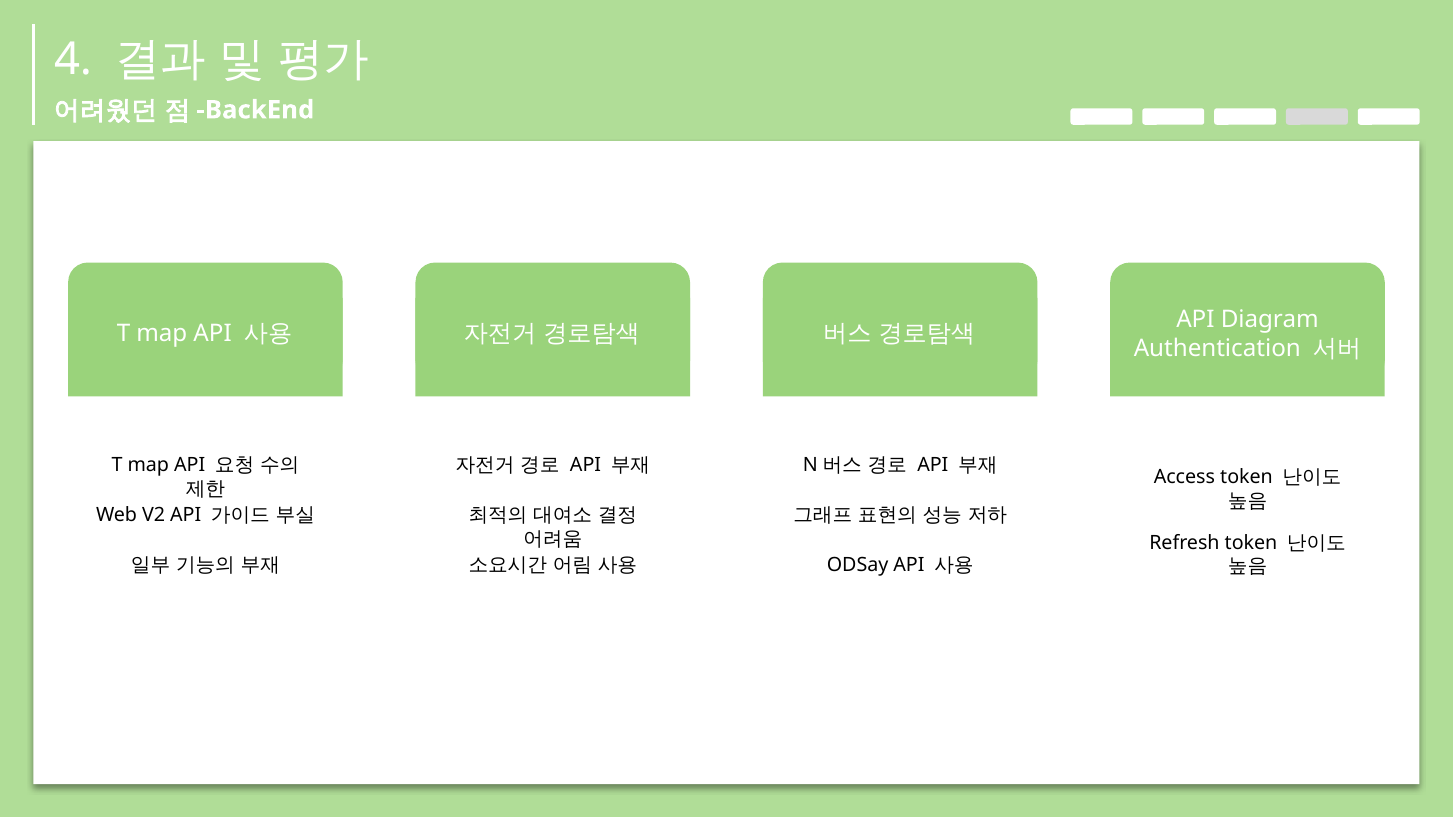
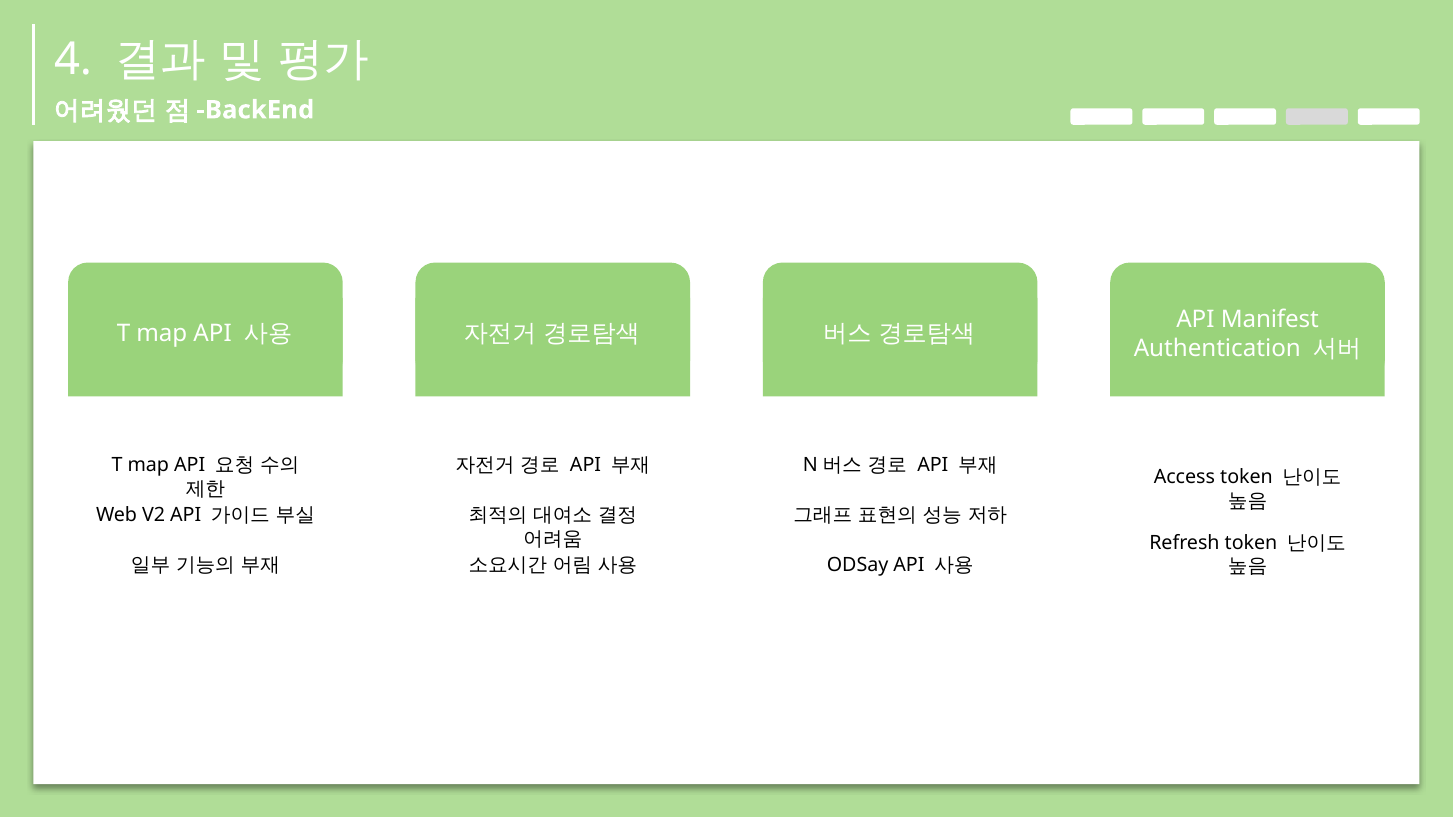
Diagram: Diagram -> Manifest
